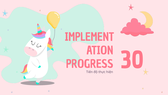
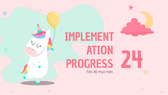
30: 30 -> 24
